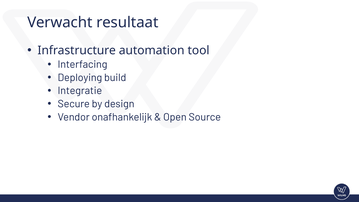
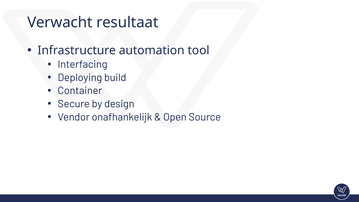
Integratie: Integratie -> Container
